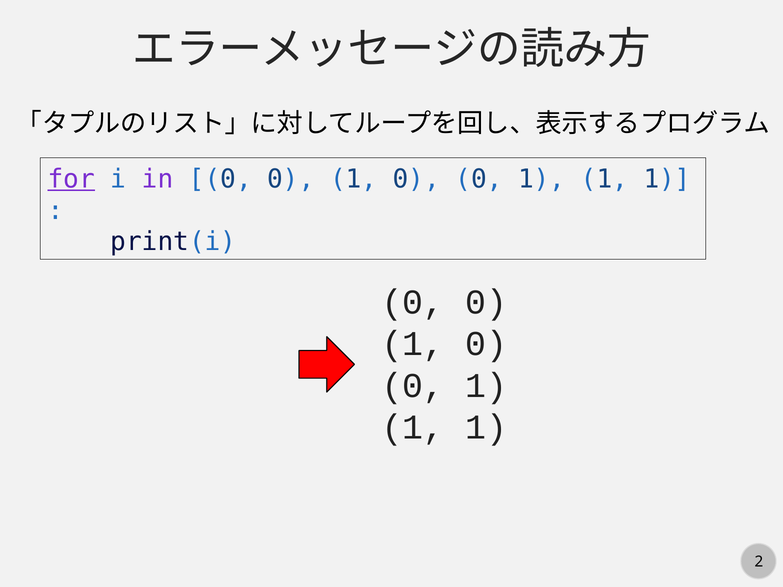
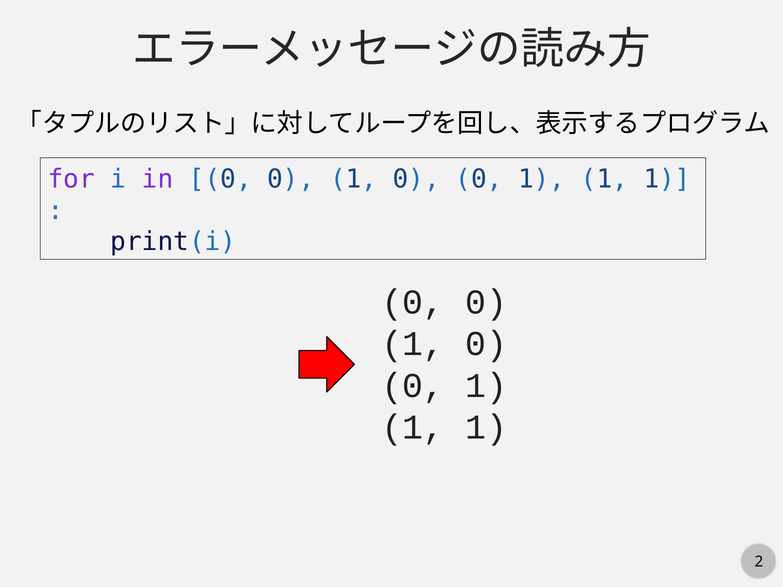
for underline: present -> none
